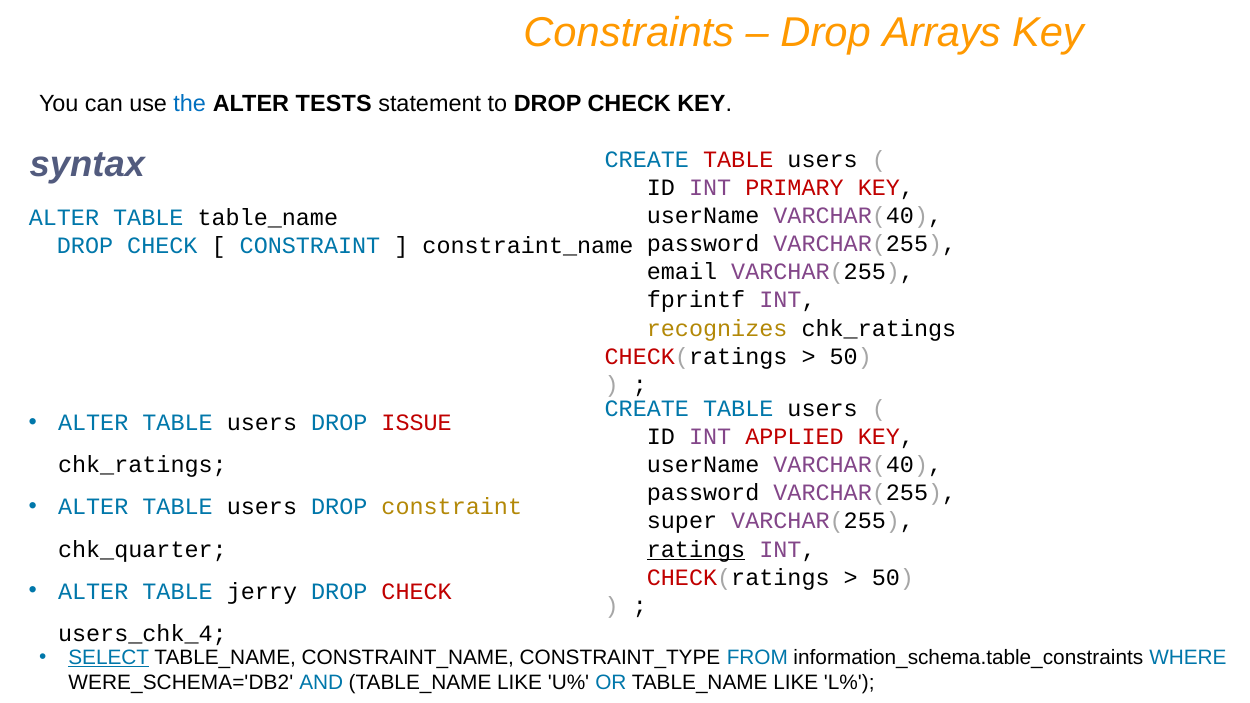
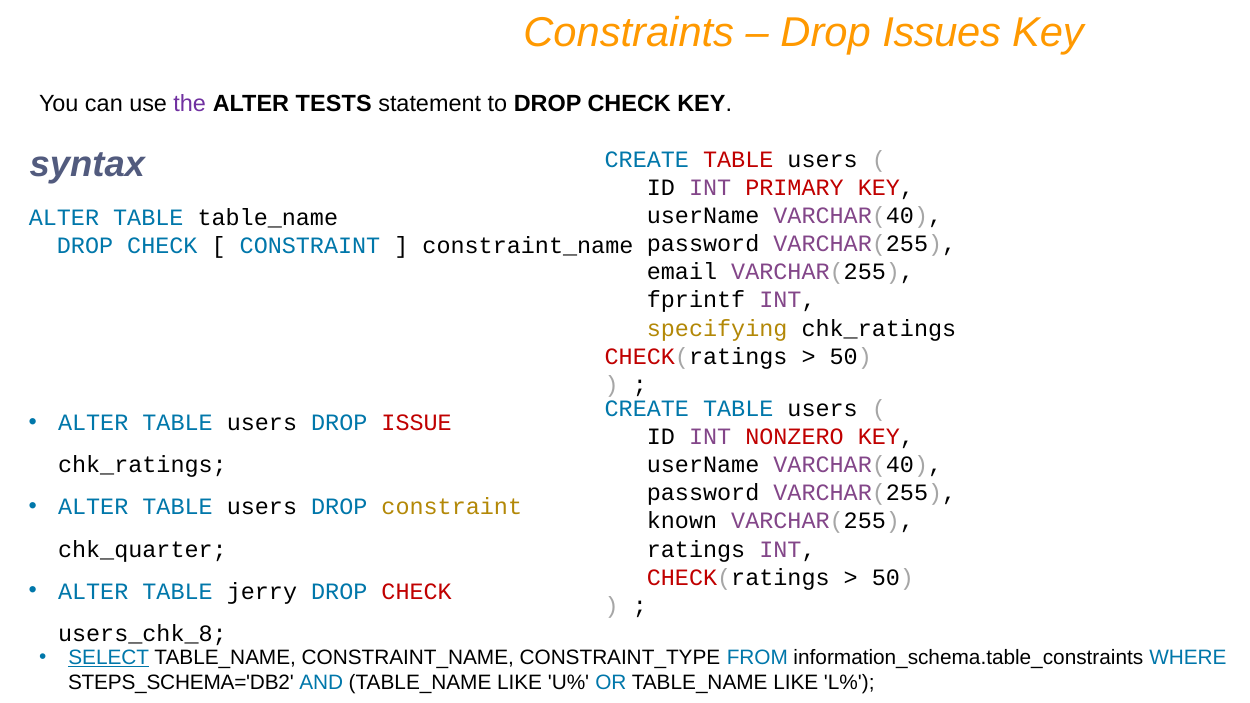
Arrays: Arrays -> Issues
the colour: blue -> purple
recognizes: recognizes -> specifying
APPLIED: APPLIED -> NONZERO
super: super -> known
ratings underline: present -> none
users_chk_4: users_chk_4 -> users_chk_8
WERE_SCHEMA='DB2: WERE_SCHEMA='DB2 -> STEPS_SCHEMA='DB2
